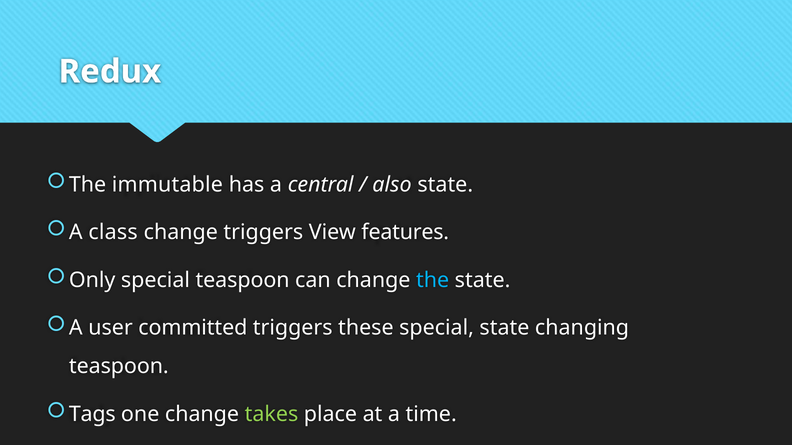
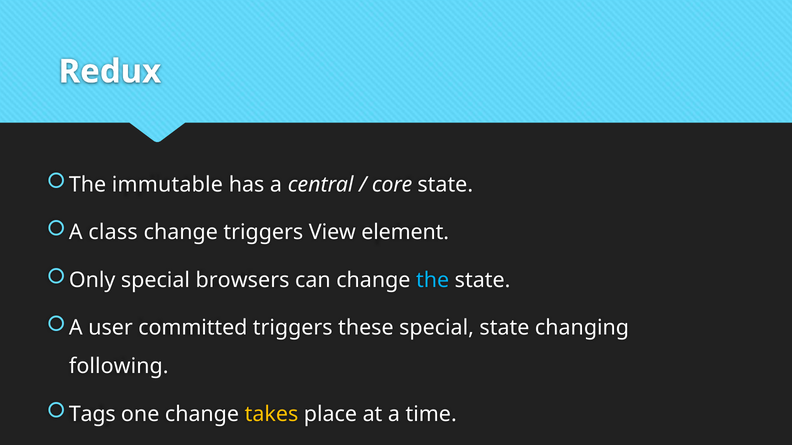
also: also -> core
features: features -> element
special teaspoon: teaspoon -> browsers
teaspoon at (119, 367): teaspoon -> following
takes colour: light green -> yellow
